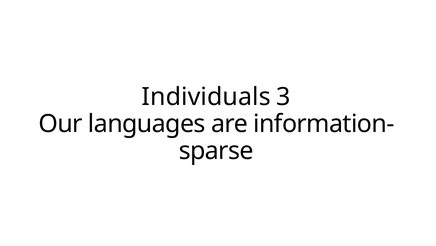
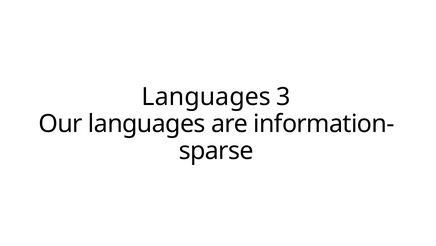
Individuals at (206, 97): Individuals -> Languages
